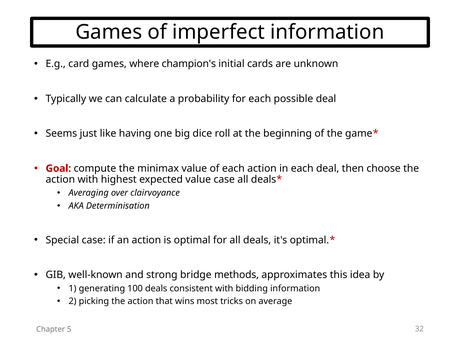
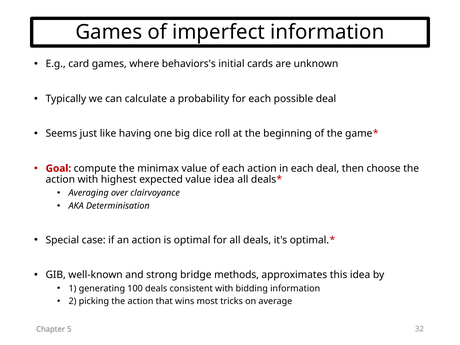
champion's: champion's -> behaviors's
value case: case -> idea
